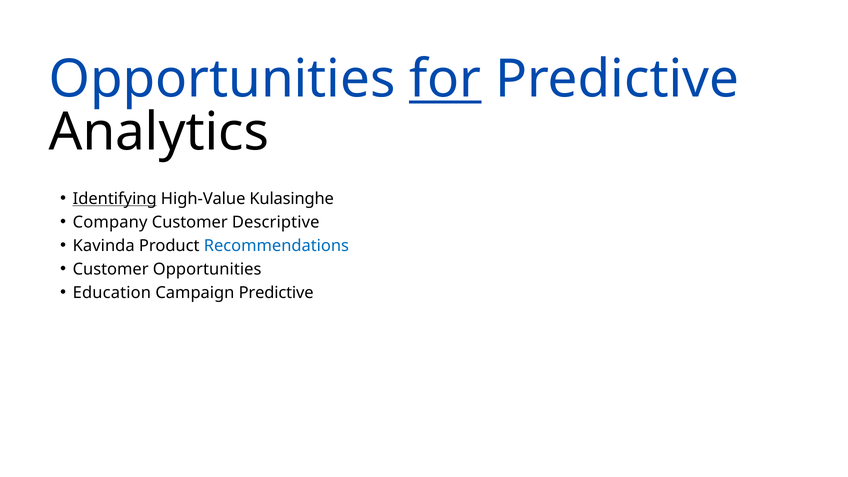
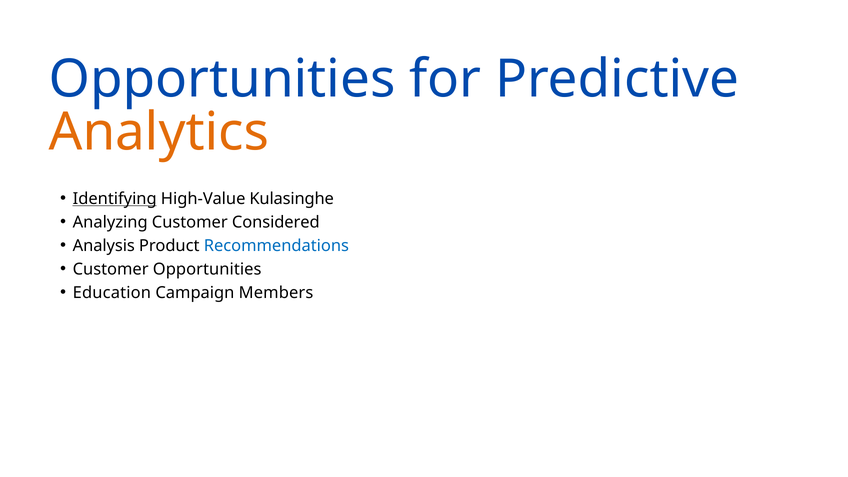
for underline: present -> none
Analytics colour: black -> orange
Company: Company -> Analyzing
Descriptive: Descriptive -> Considered
Kavinda: Kavinda -> Analysis
Campaign Predictive: Predictive -> Members
